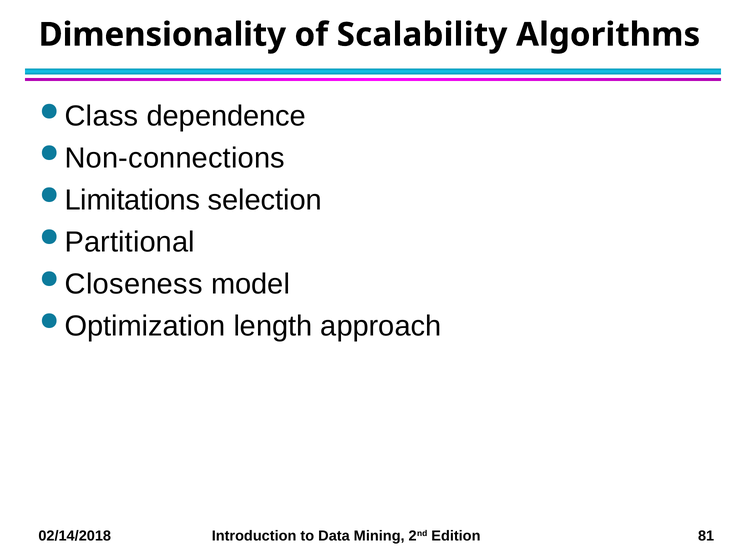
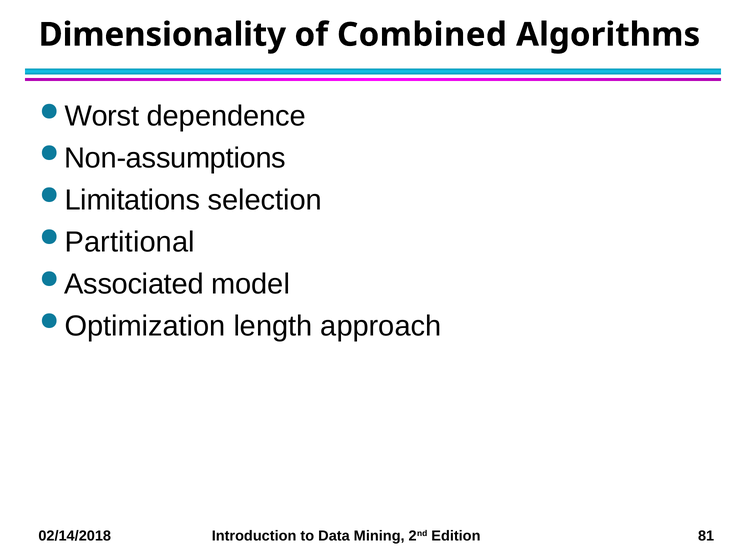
Scalability: Scalability -> Combined
Class: Class -> Worst
Non-connections: Non-connections -> Non-assumptions
Closeness: Closeness -> Associated
